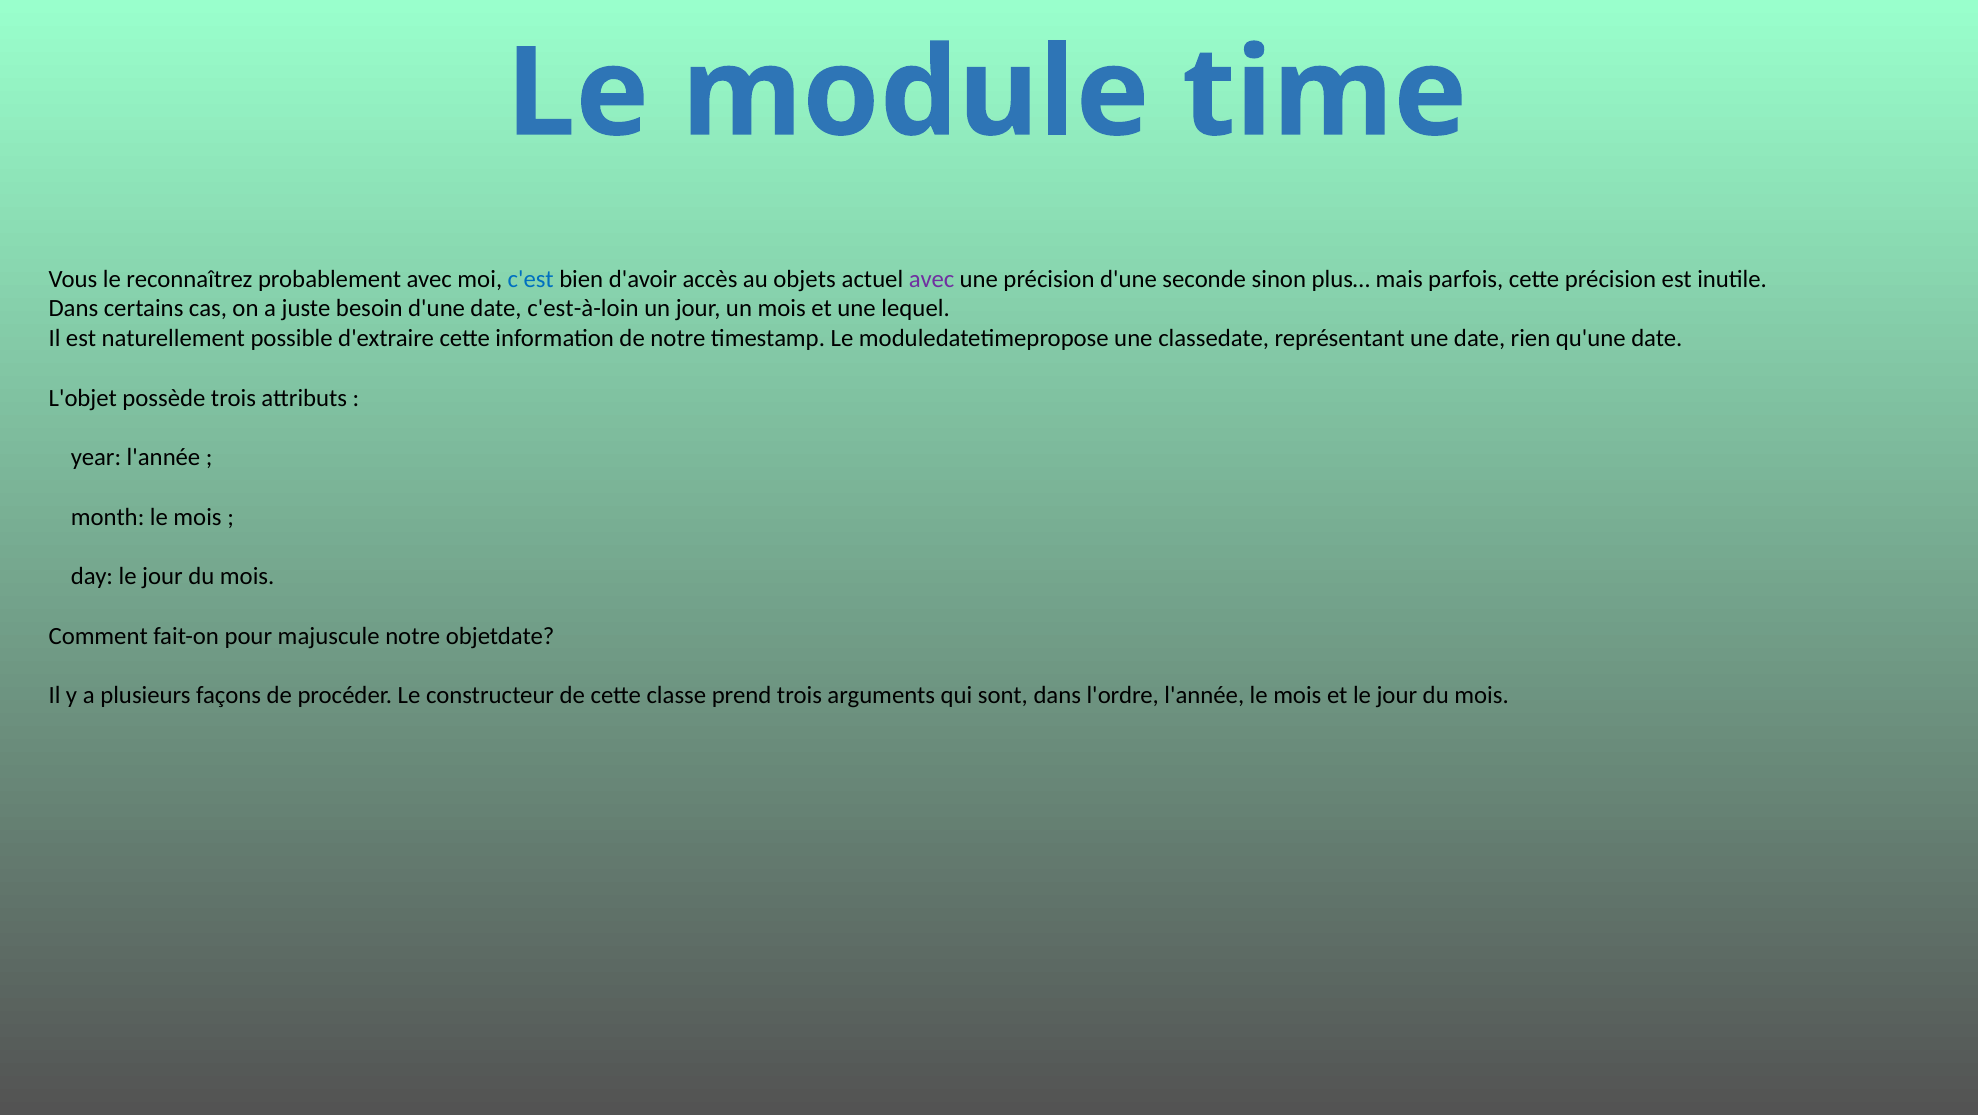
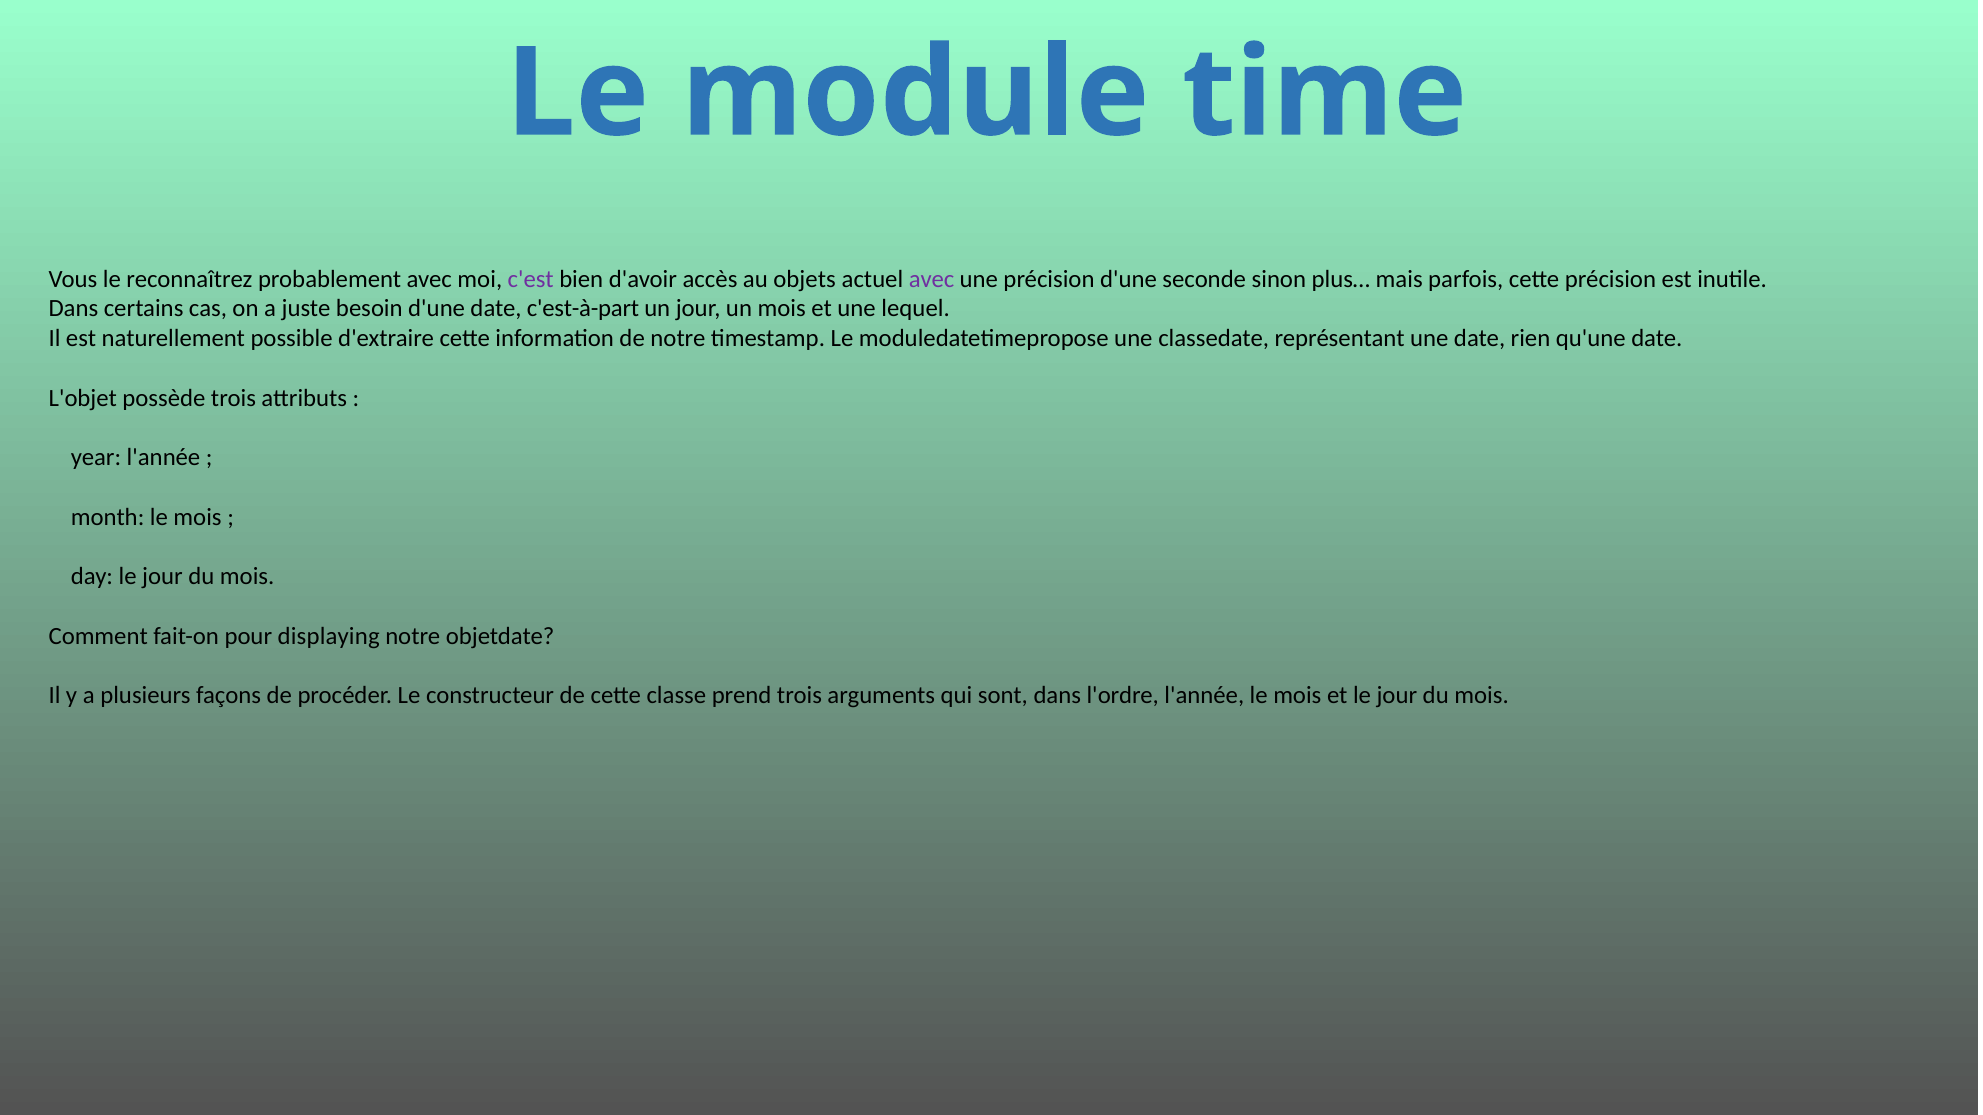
c'est colour: blue -> purple
c'est-à-loin: c'est-à-loin -> c'est-à-part
majuscule: majuscule -> displaying
